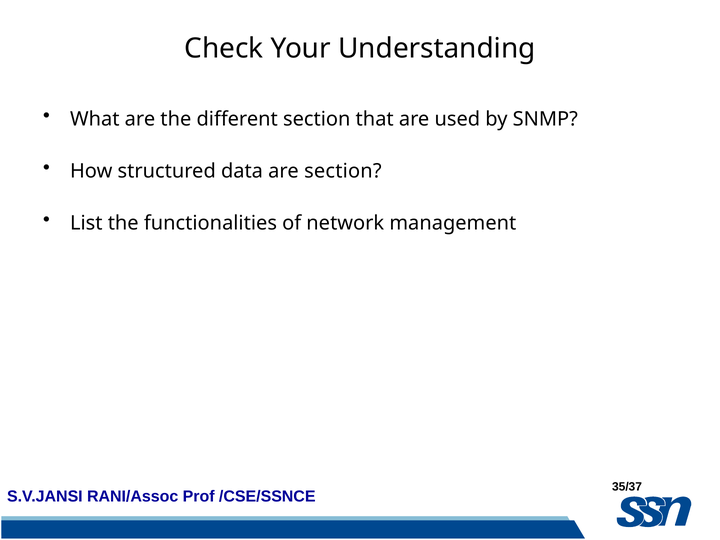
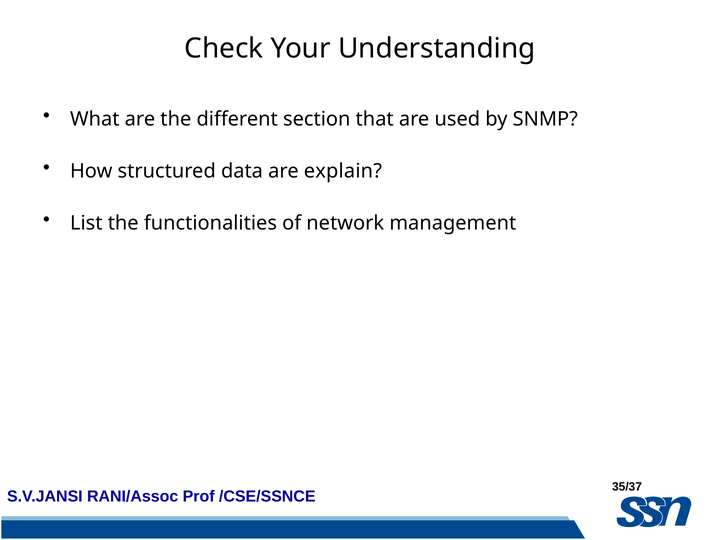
are section: section -> explain
